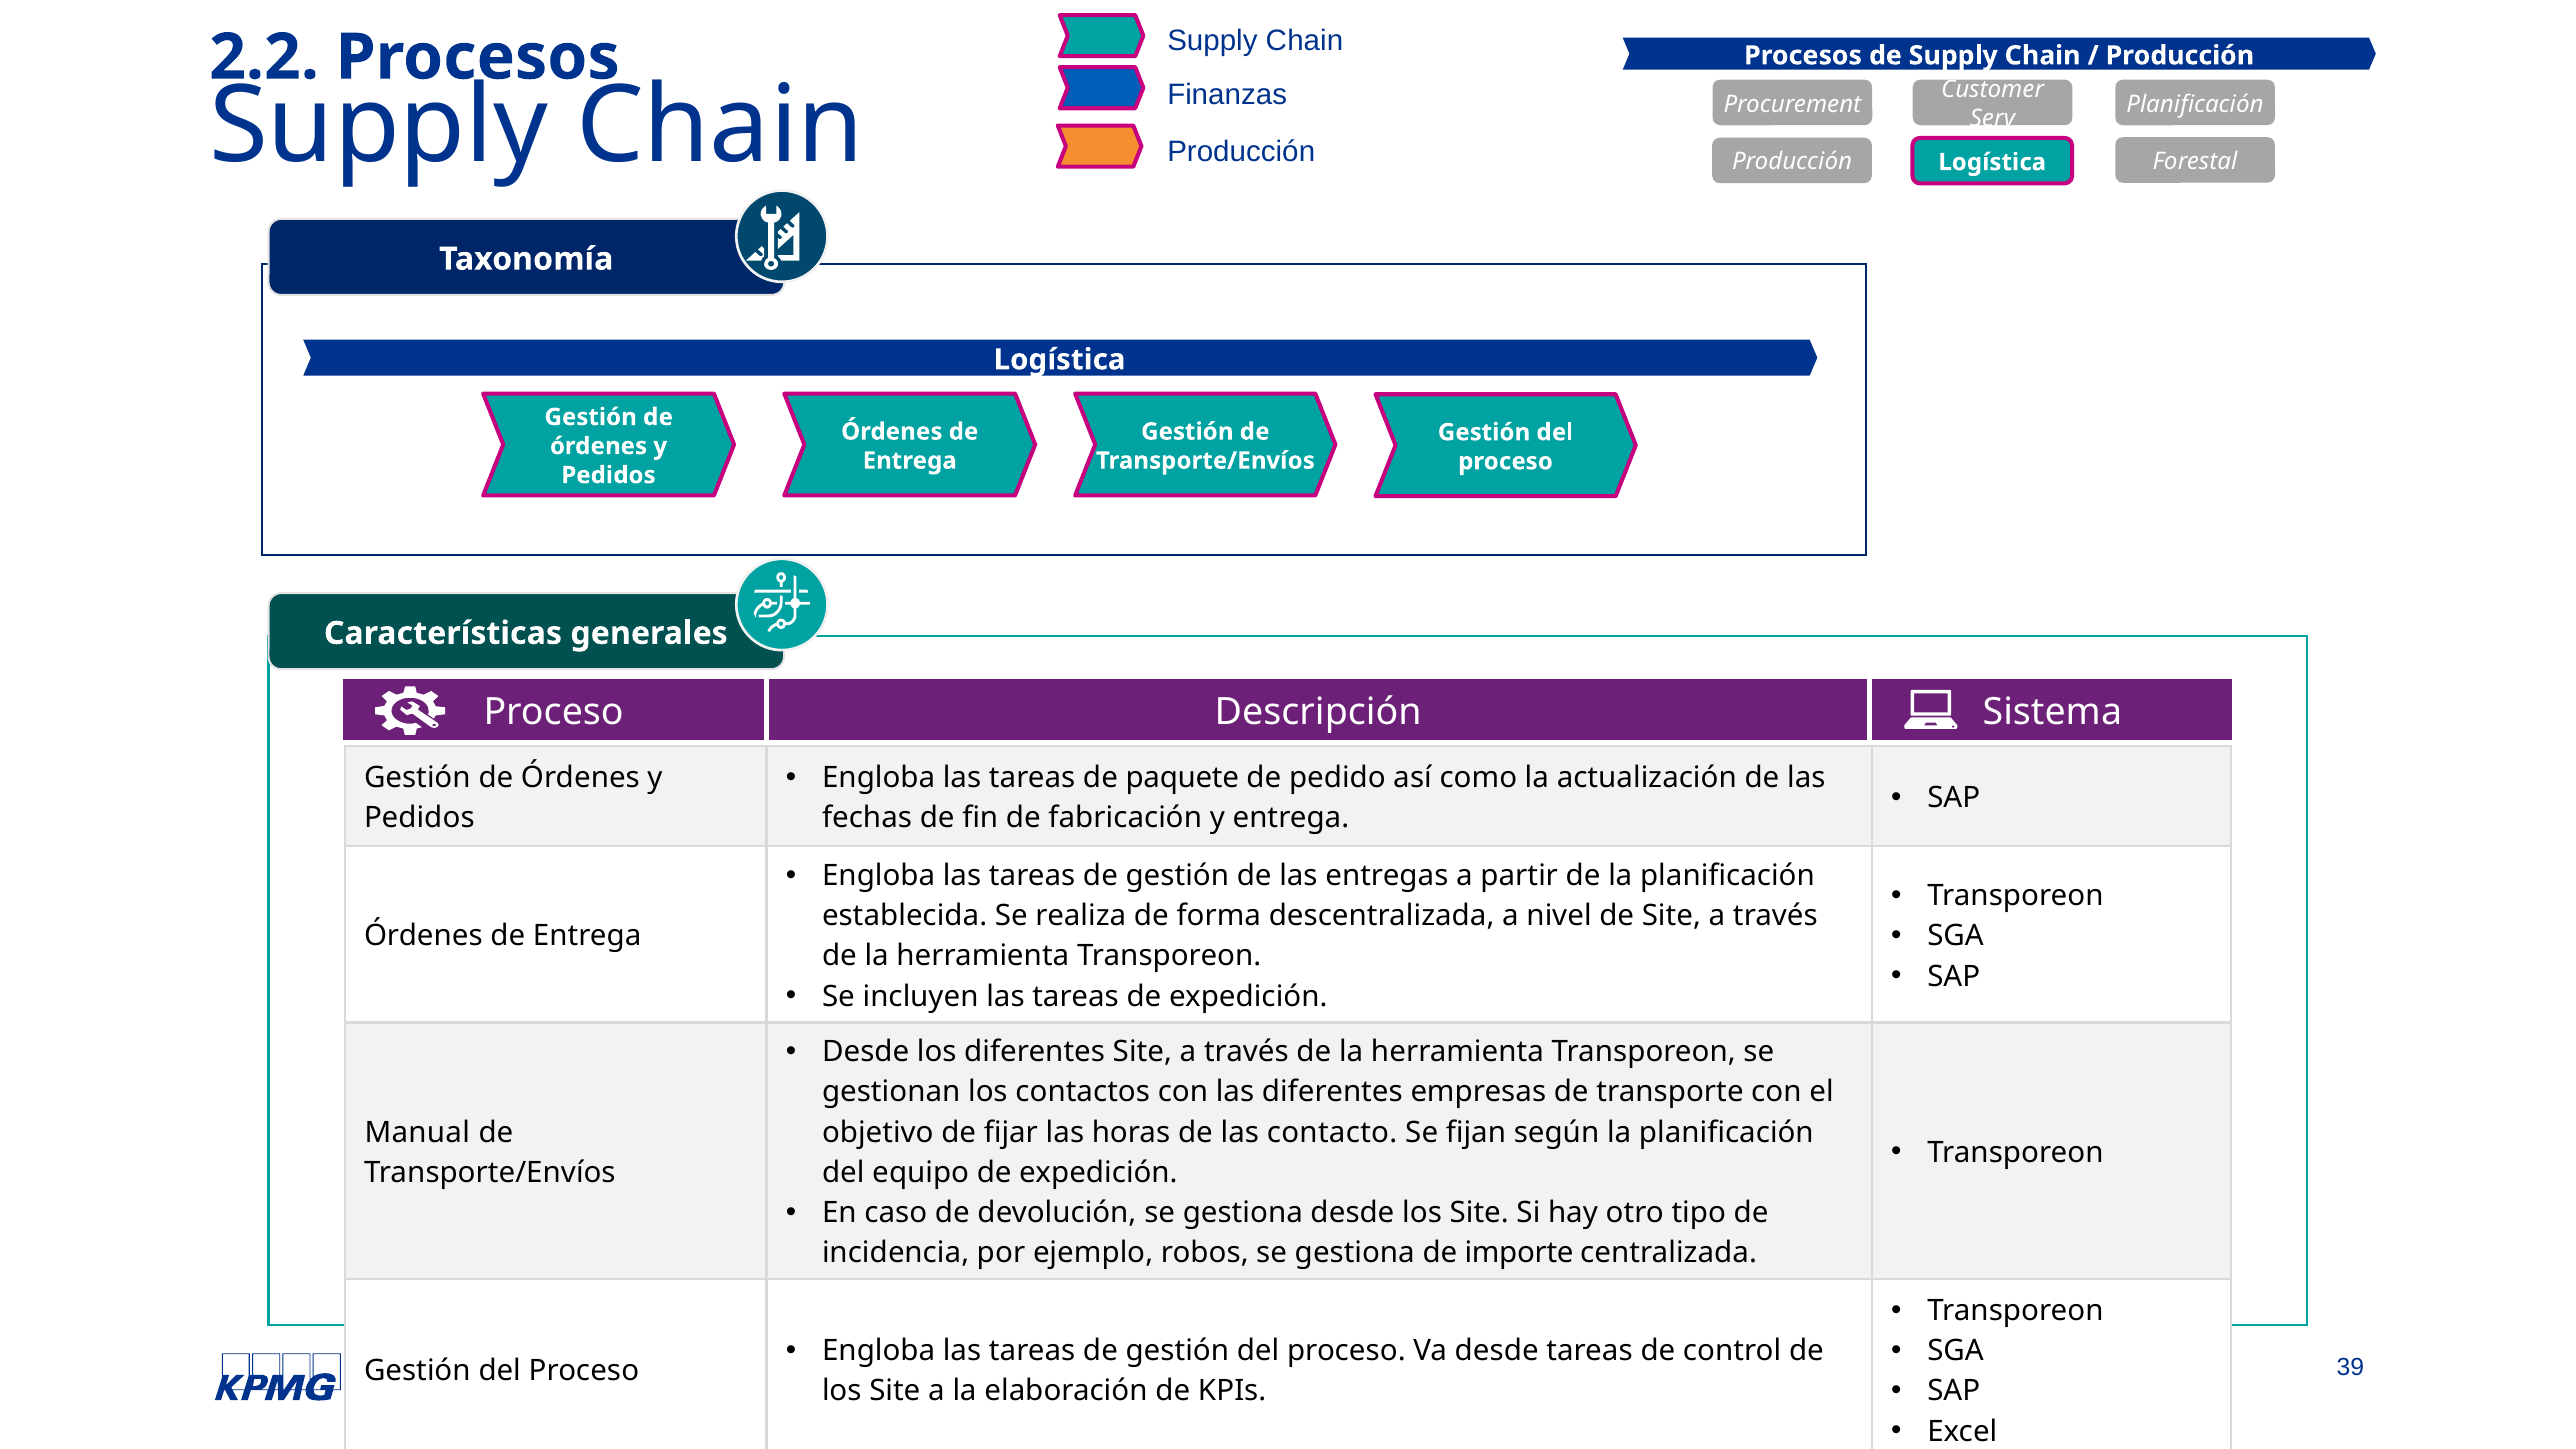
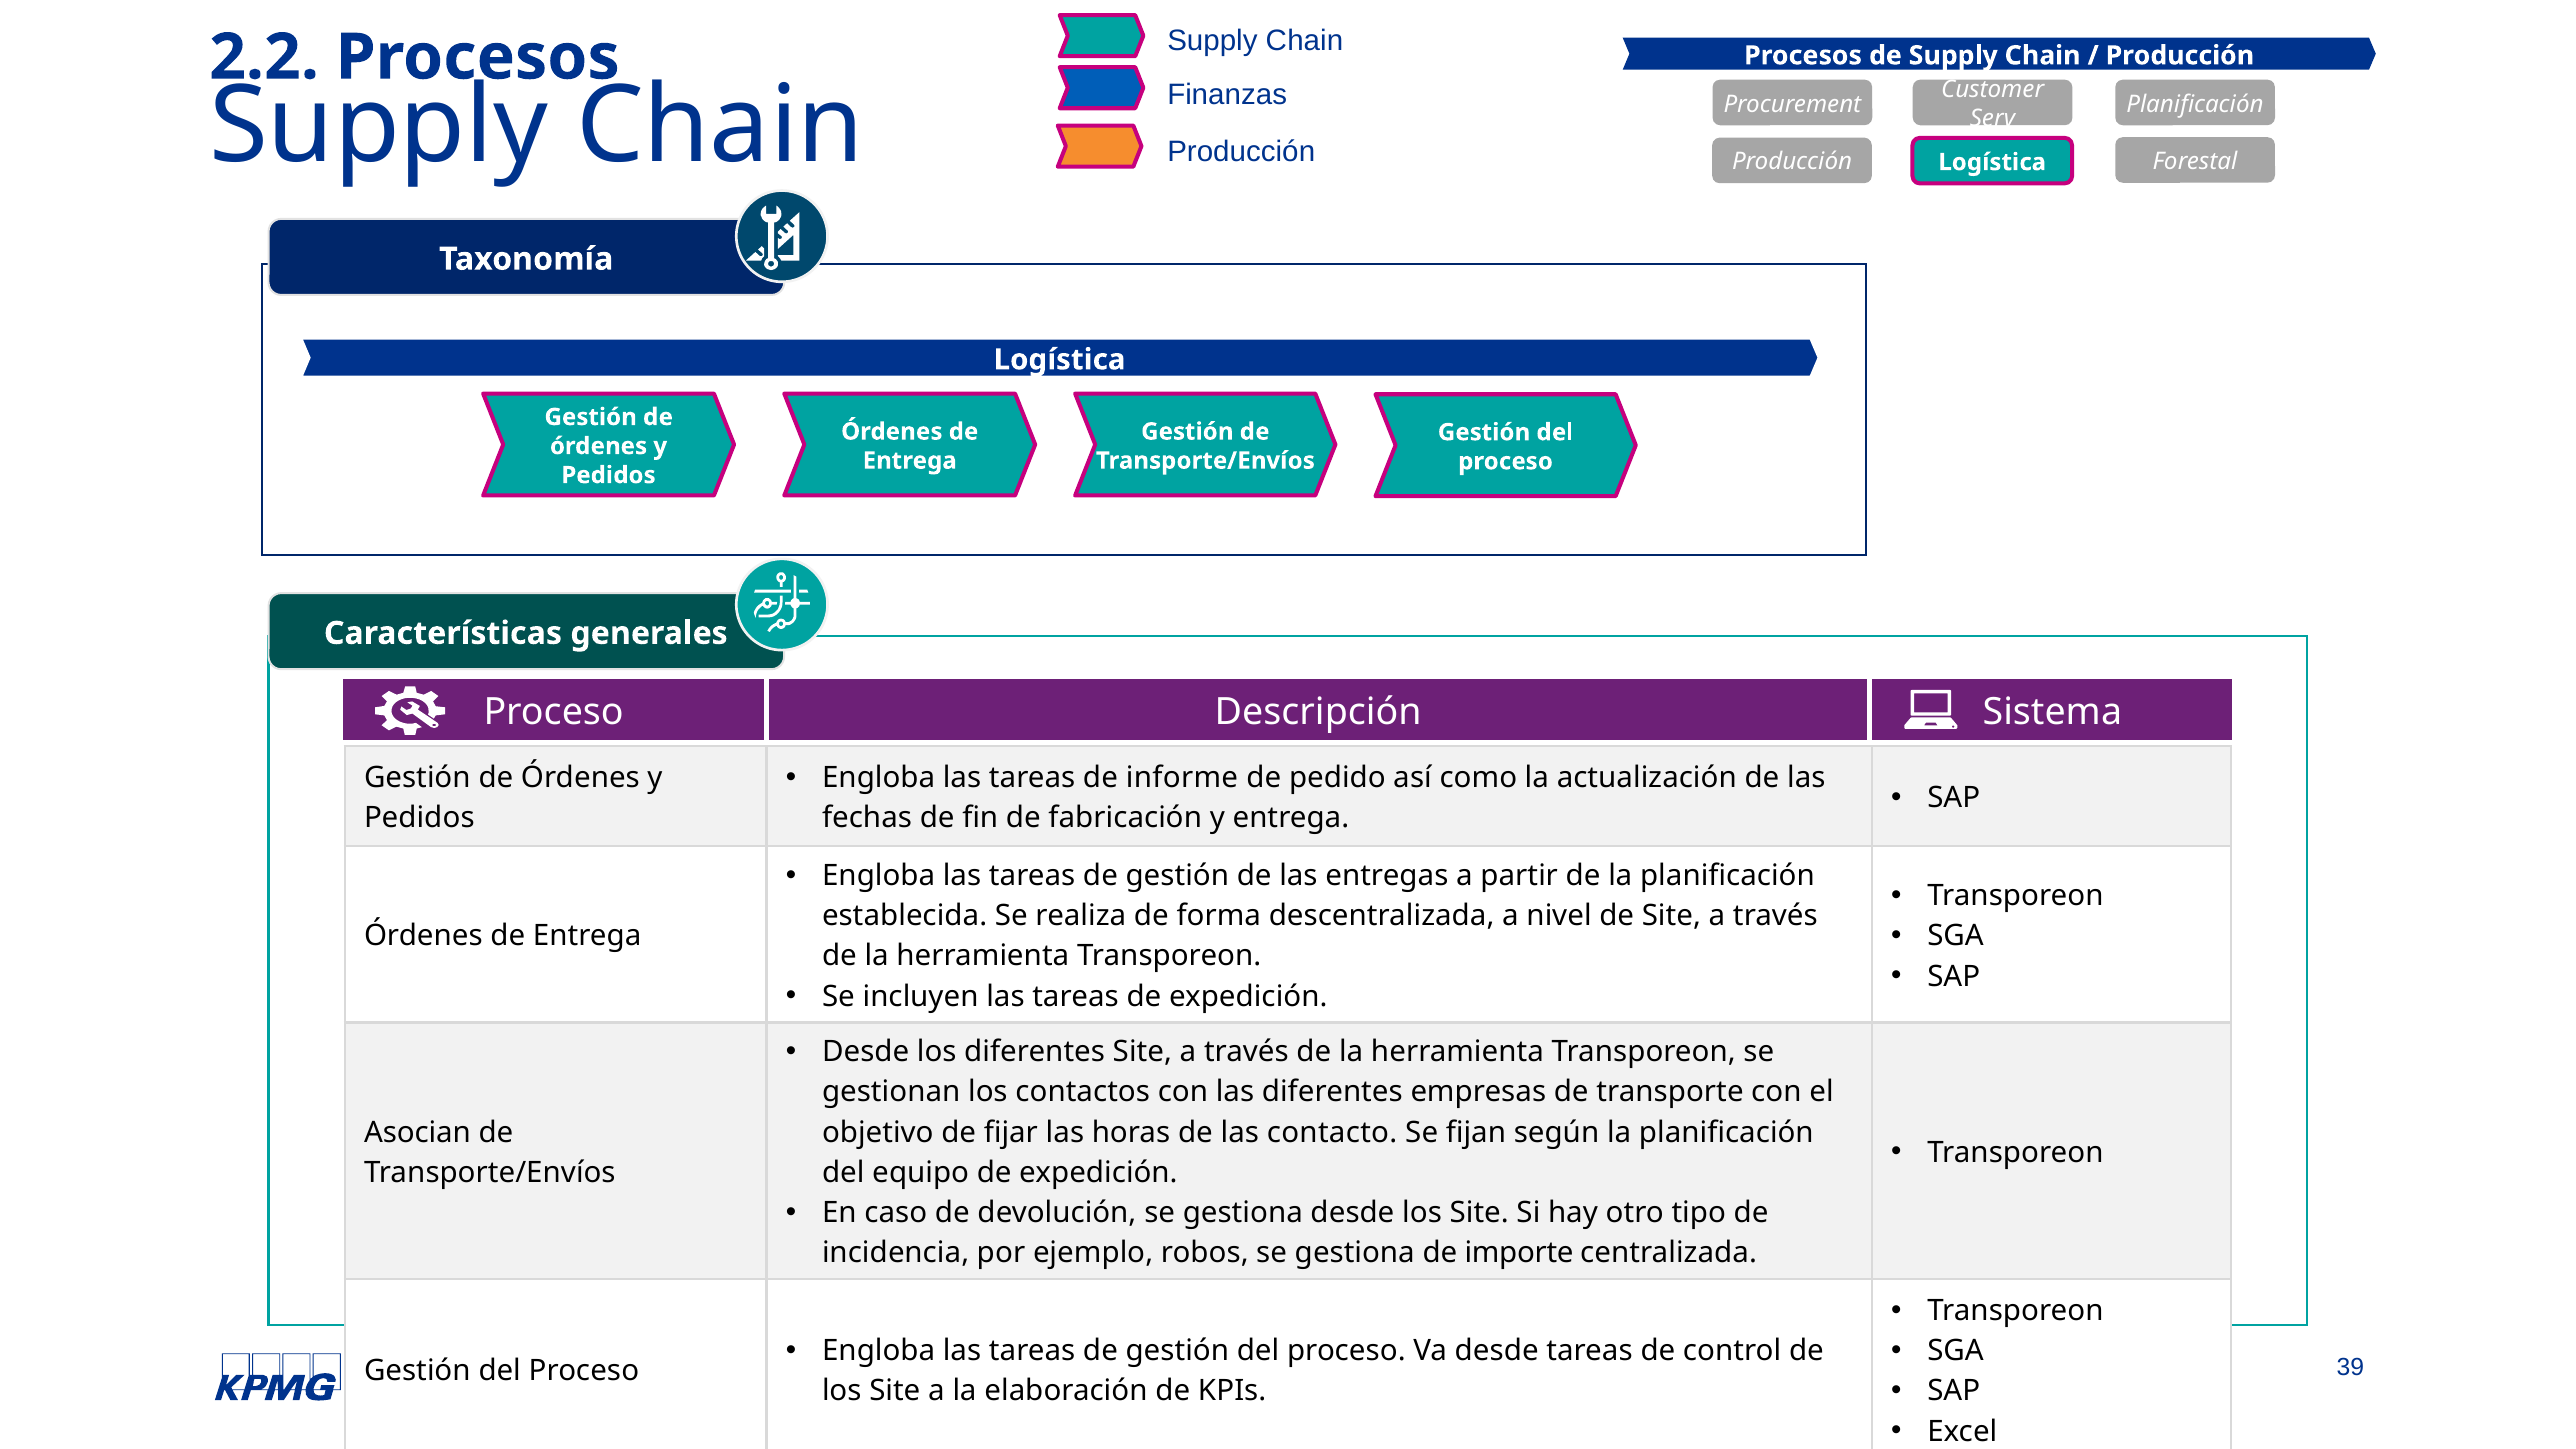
paquete: paquete -> informe
Manual: Manual -> Asocian
